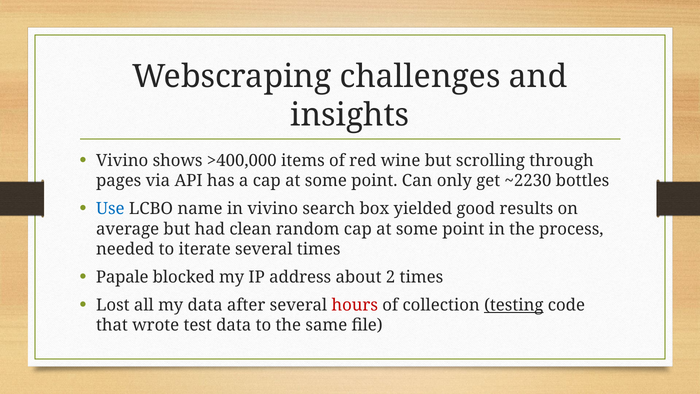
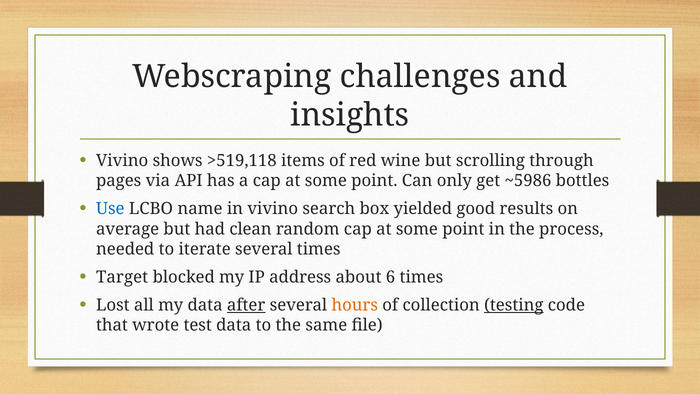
>400,000: >400,000 -> >519,118
~2230: ~2230 -> ~5986
Papale: Papale -> Target
2: 2 -> 6
after underline: none -> present
hours colour: red -> orange
